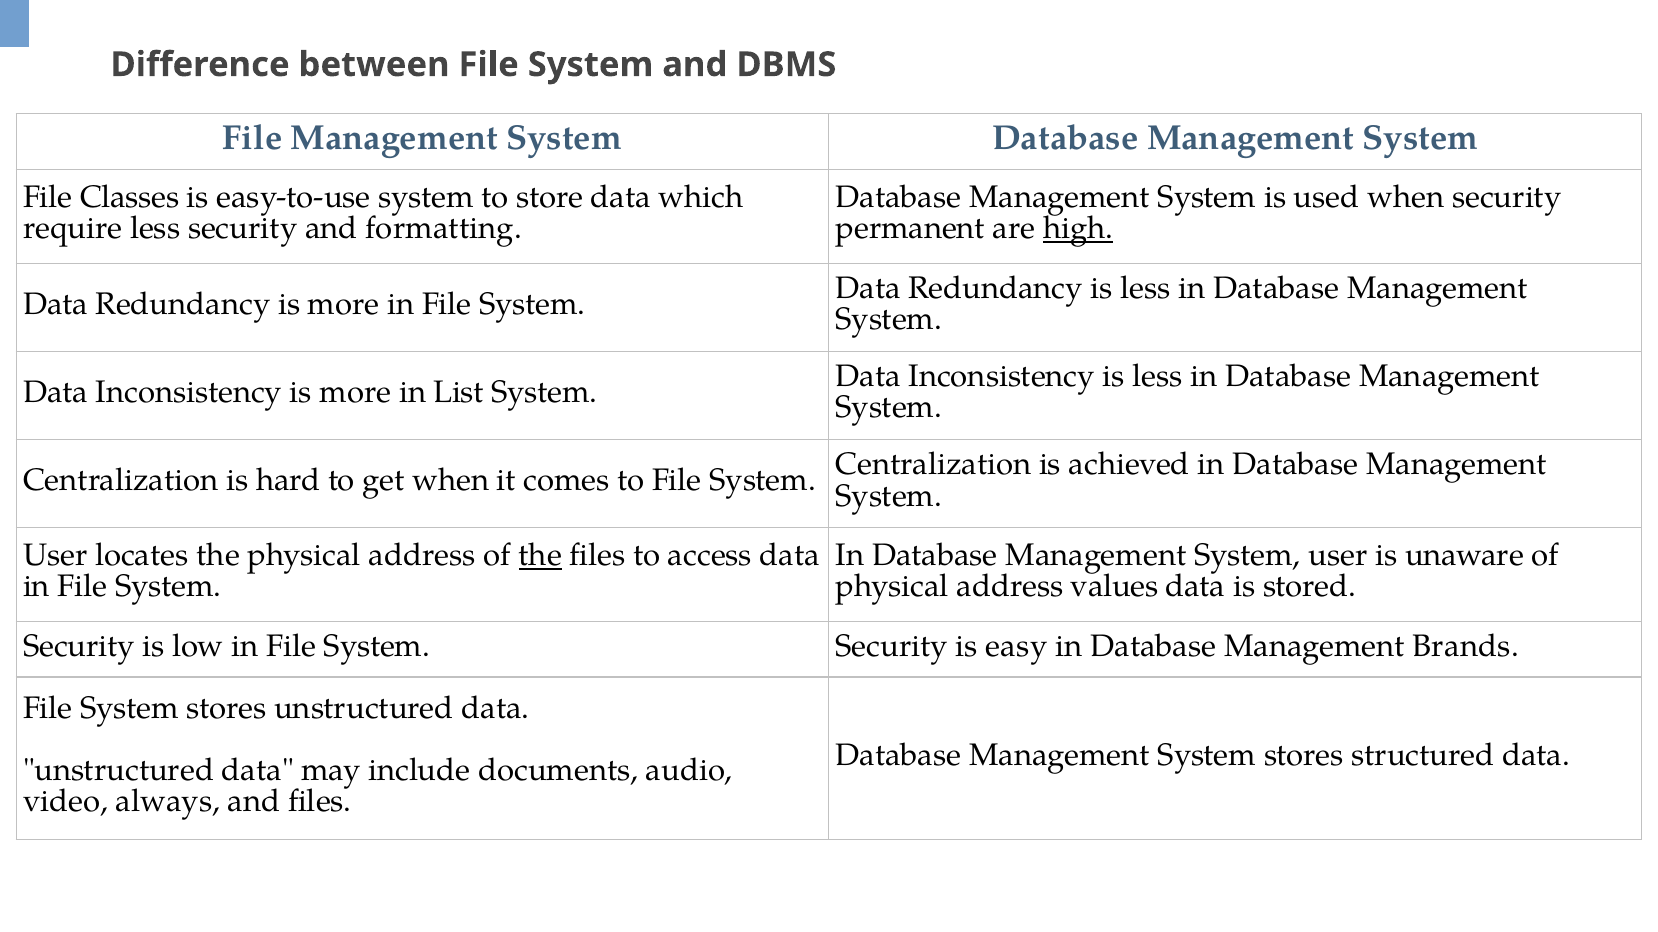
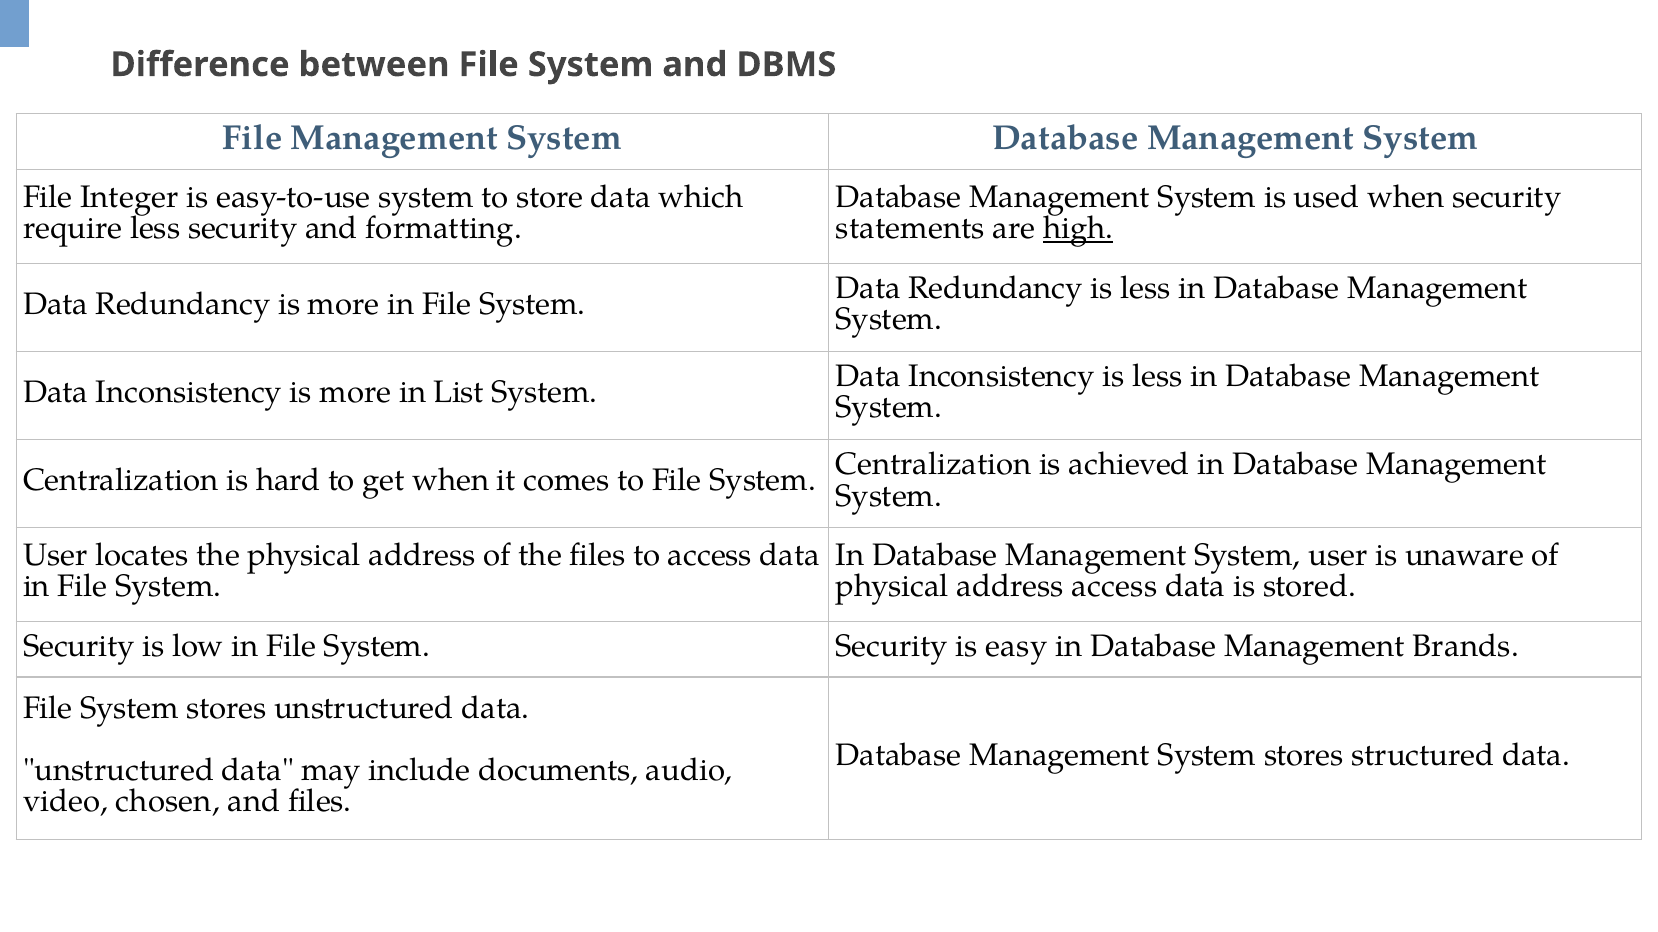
Classes: Classes -> Integer
permanent: permanent -> statements
the at (540, 556) underline: present -> none
address values: values -> access
always: always -> chosen
